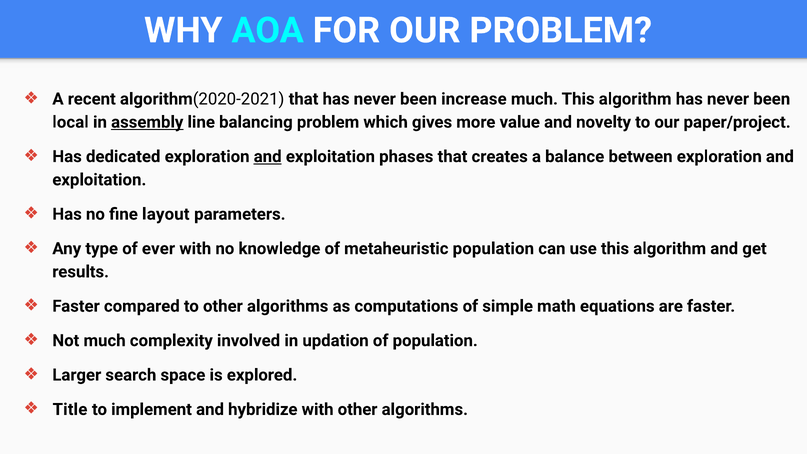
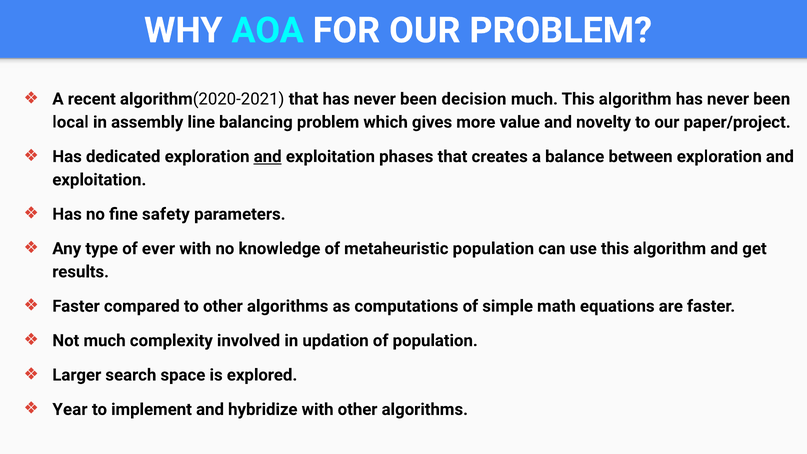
increase: increase -> decision
assembly underline: present -> none
layout: layout -> safety
Title: Title -> Year
